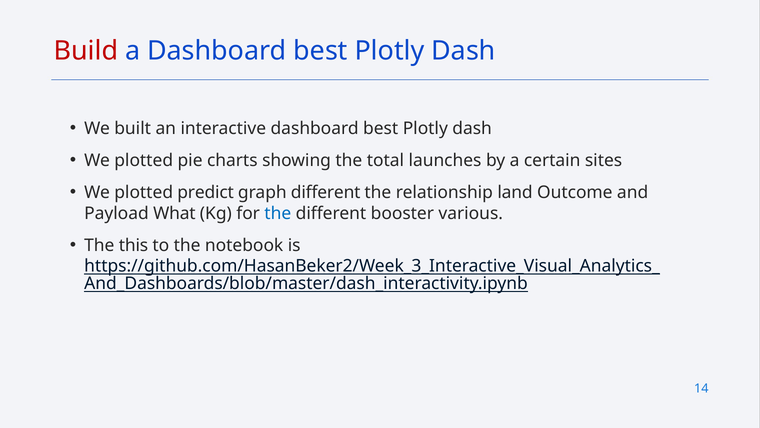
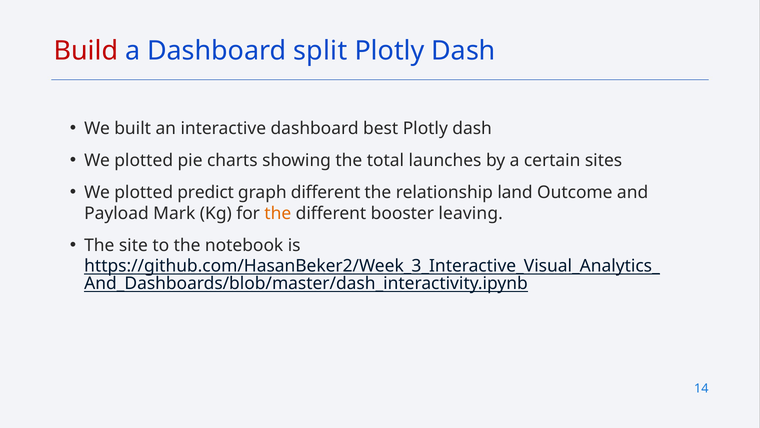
a Dashboard best: best -> split
What: What -> Mark
the at (278, 213) colour: blue -> orange
various: various -> leaving
this: this -> site
